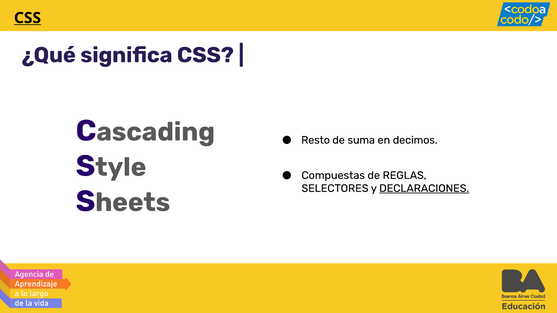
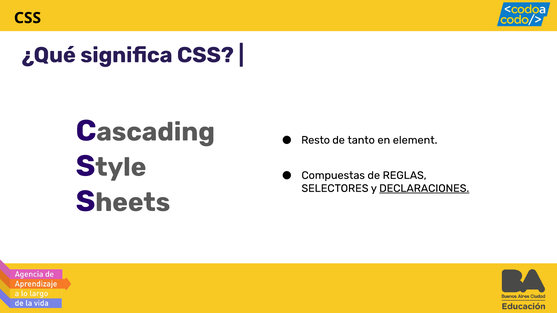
CSS at (27, 18) underline: present -> none
suma: suma -> tanto
decimos: decimos -> element
